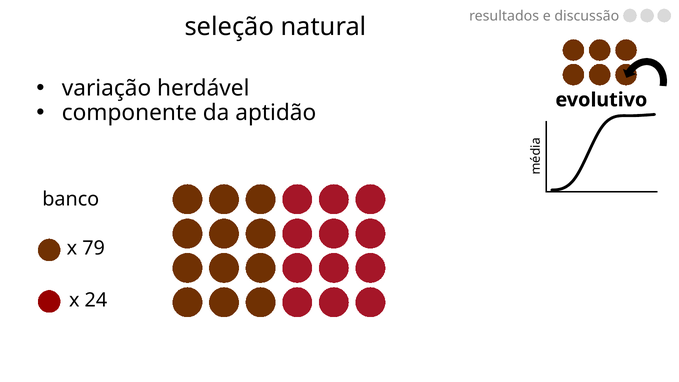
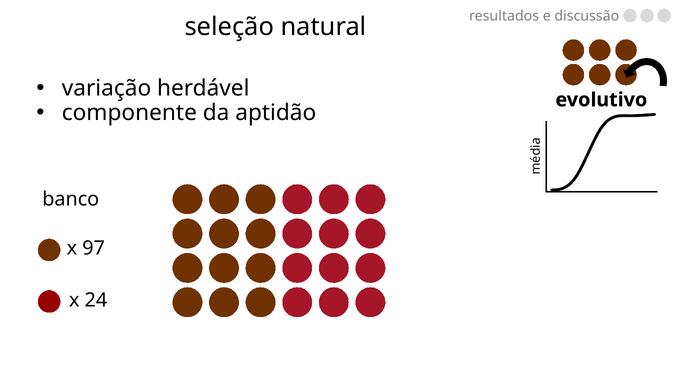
79: 79 -> 97
